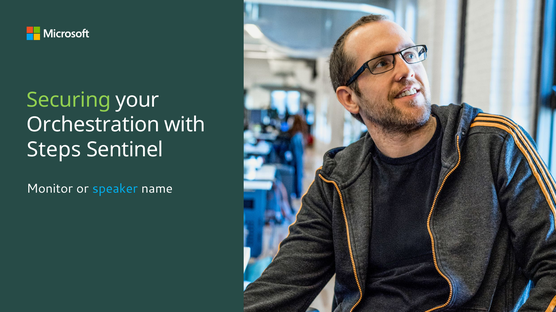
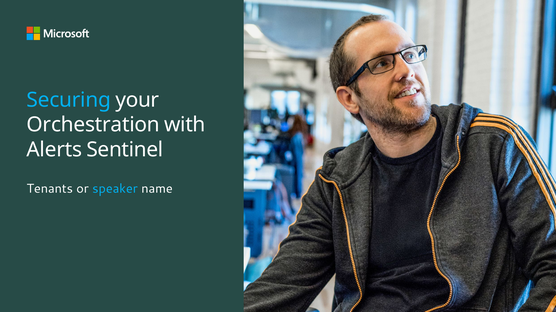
Securing colour: light green -> light blue
Steps: Steps -> Alerts
Monitor: Monitor -> Tenants
